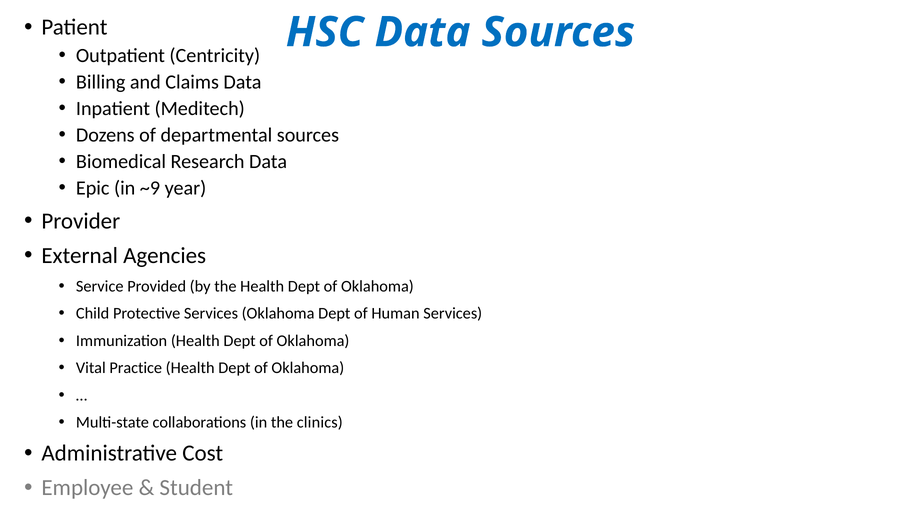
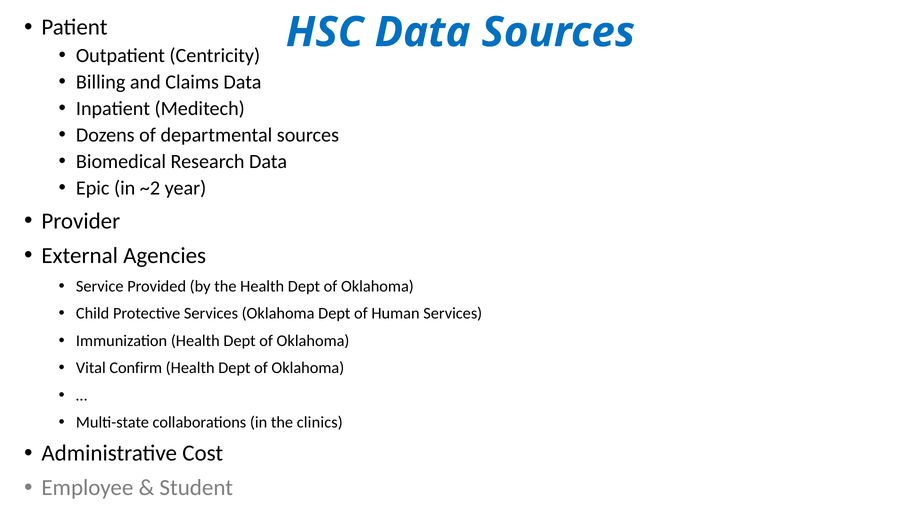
~9: ~9 -> ~2
Practice: Practice -> Confirm
